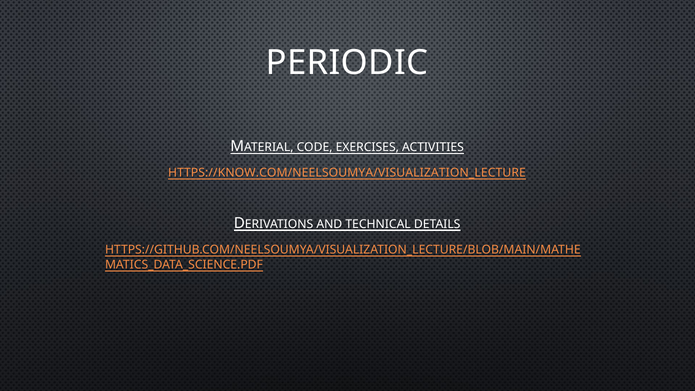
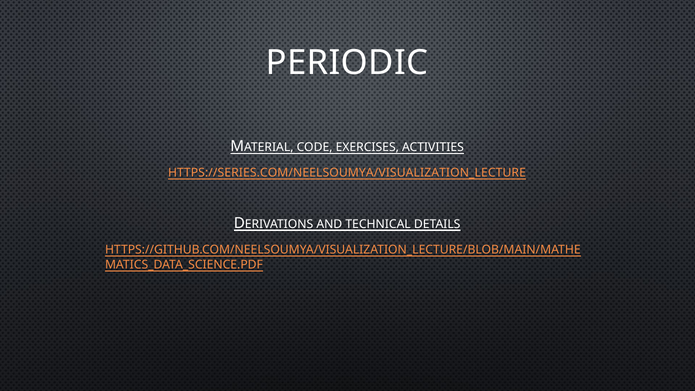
HTTPS://KNOW.COM/NEELSOUMYA/VISUALIZATION_LECTURE: HTTPS://KNOW.COM/NEELSOUMYA/VISUALIZATION_LECTURE -> HTTPS://SERIES.COM/NEELSOUMYA/VISUALIZATION_LECTURE
